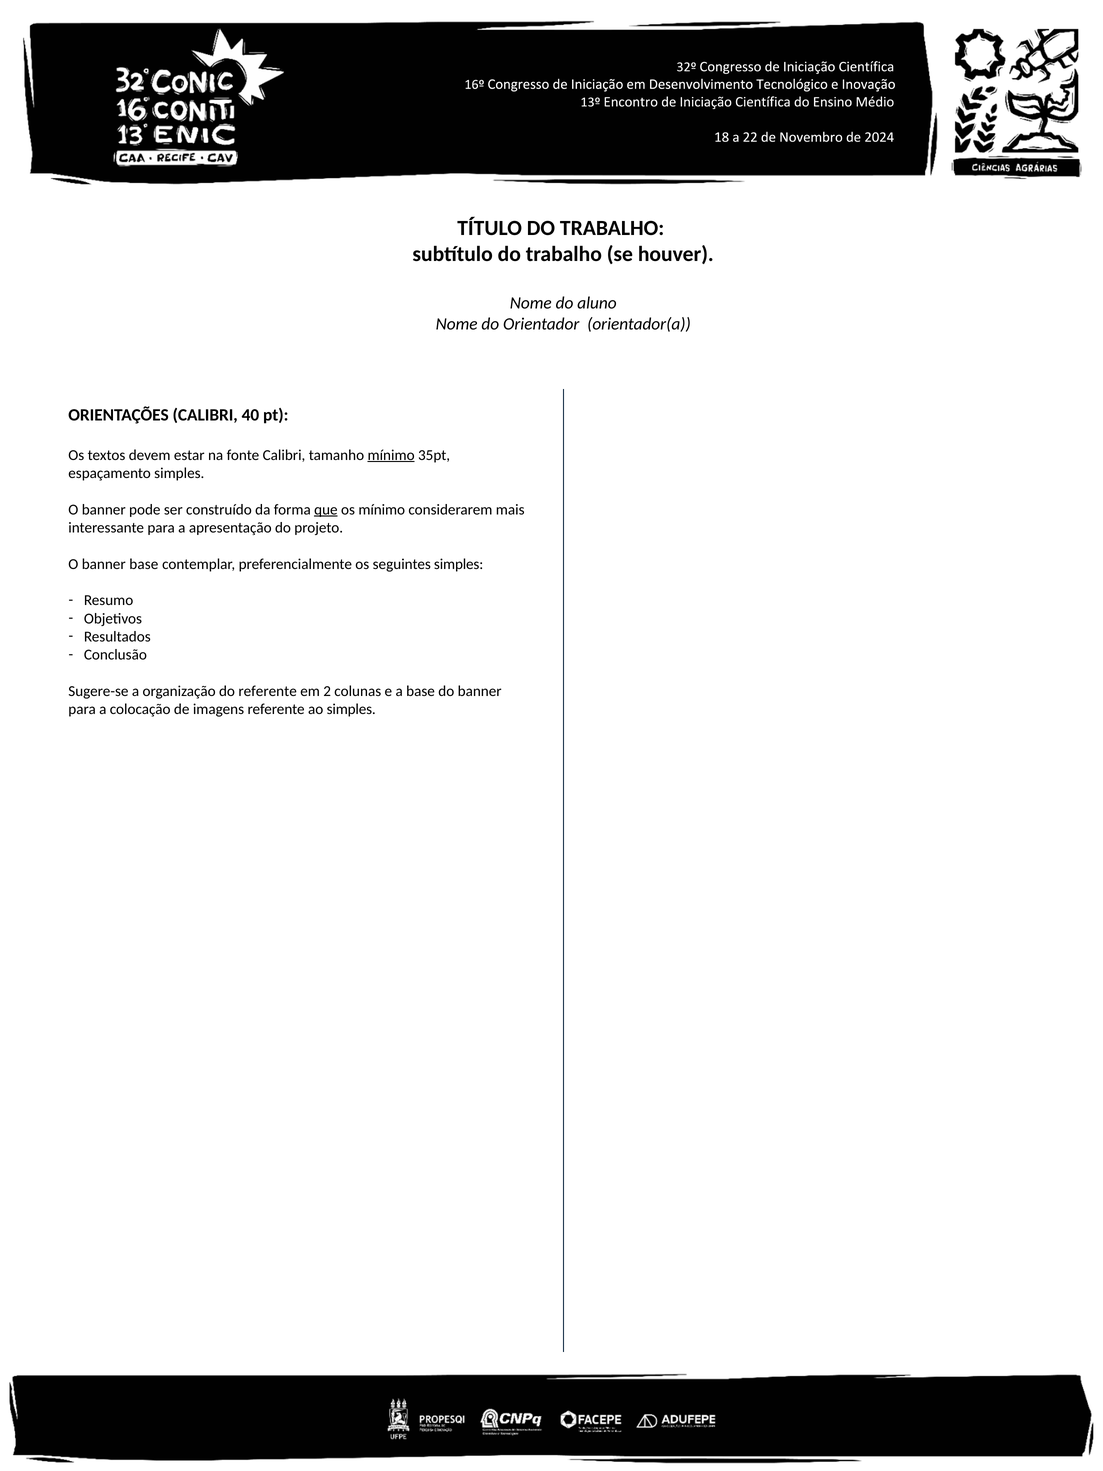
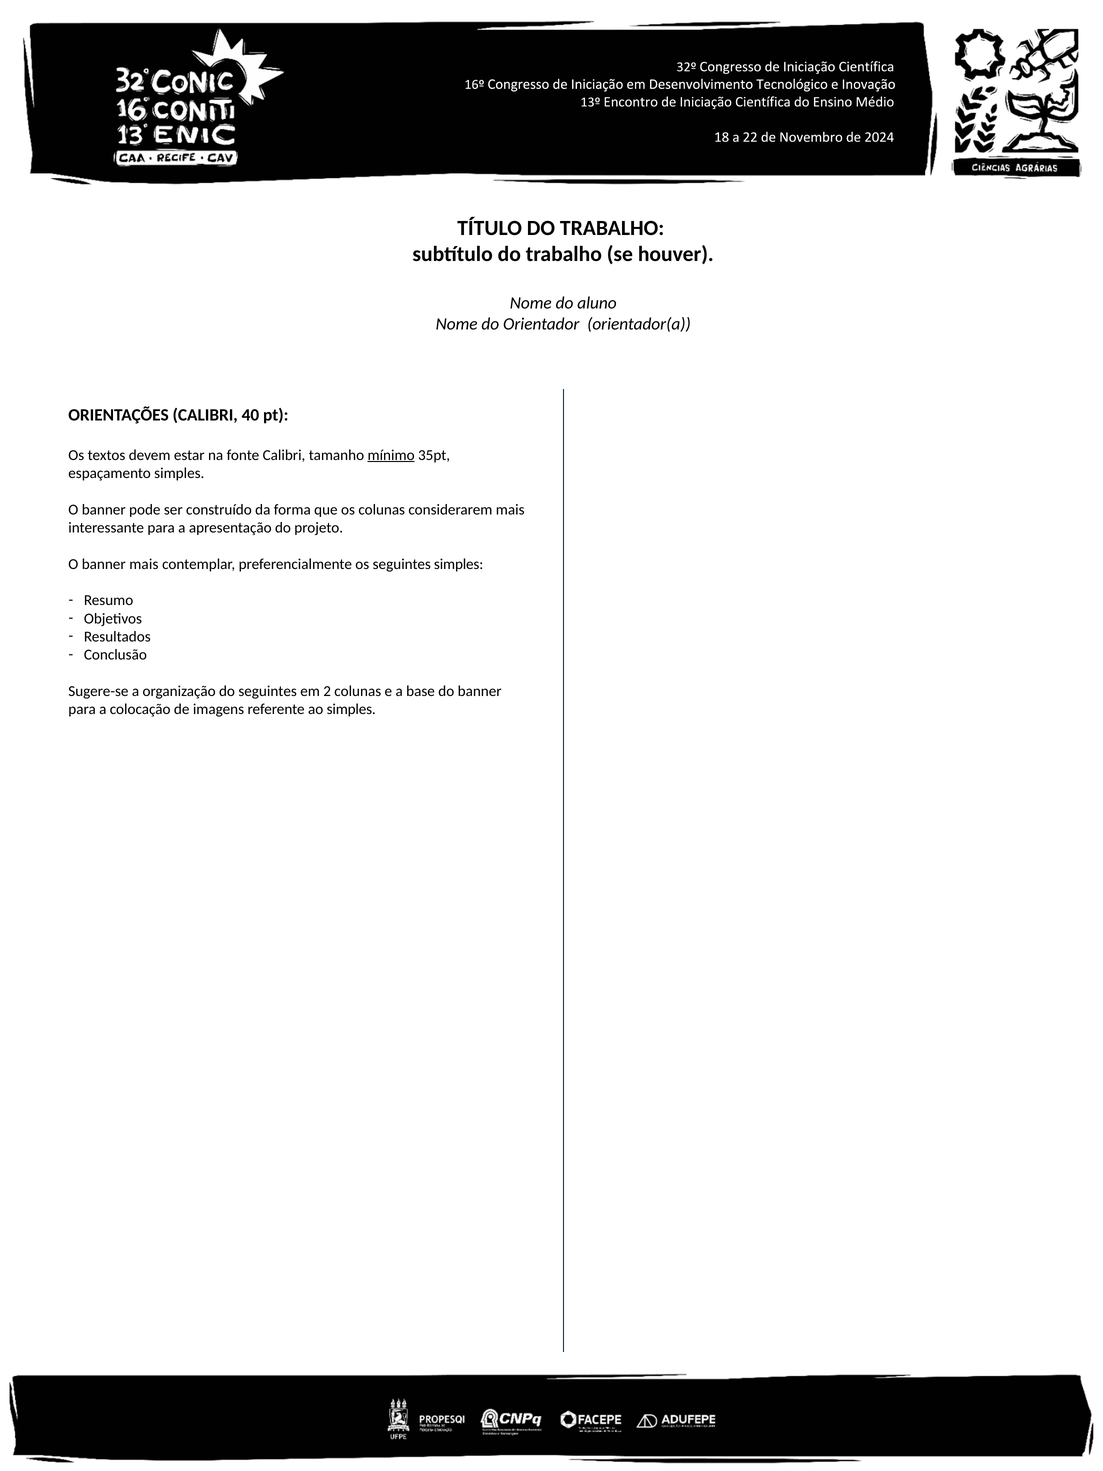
que underline: present -> none
os mínimo: mínimo -> colunas
banner base: base -> mais
do referente: referente -> seguintes
